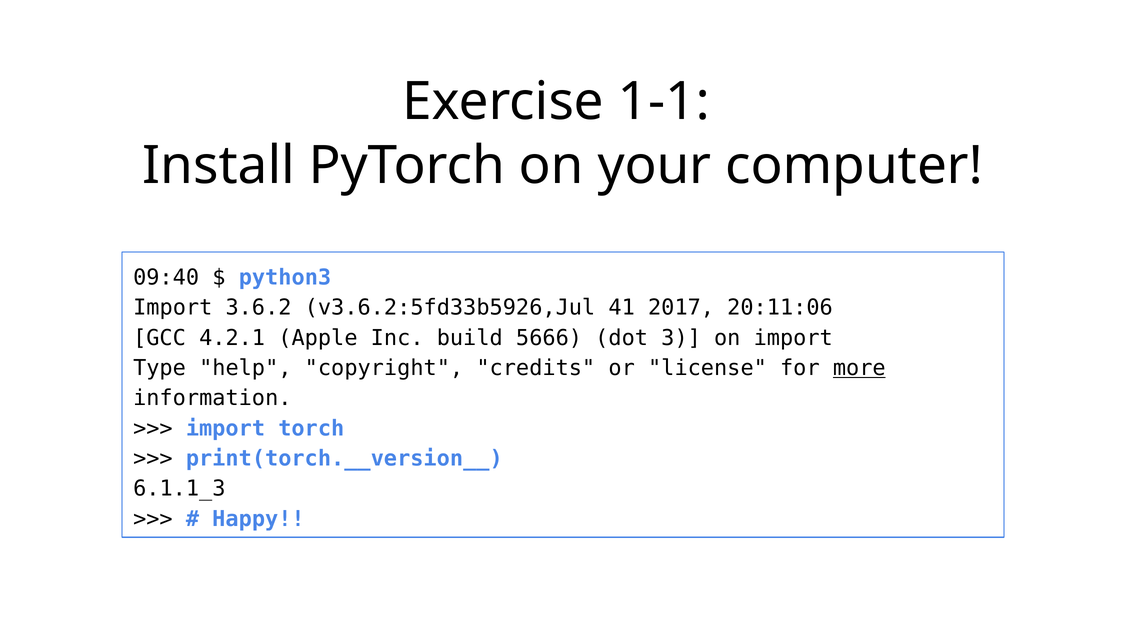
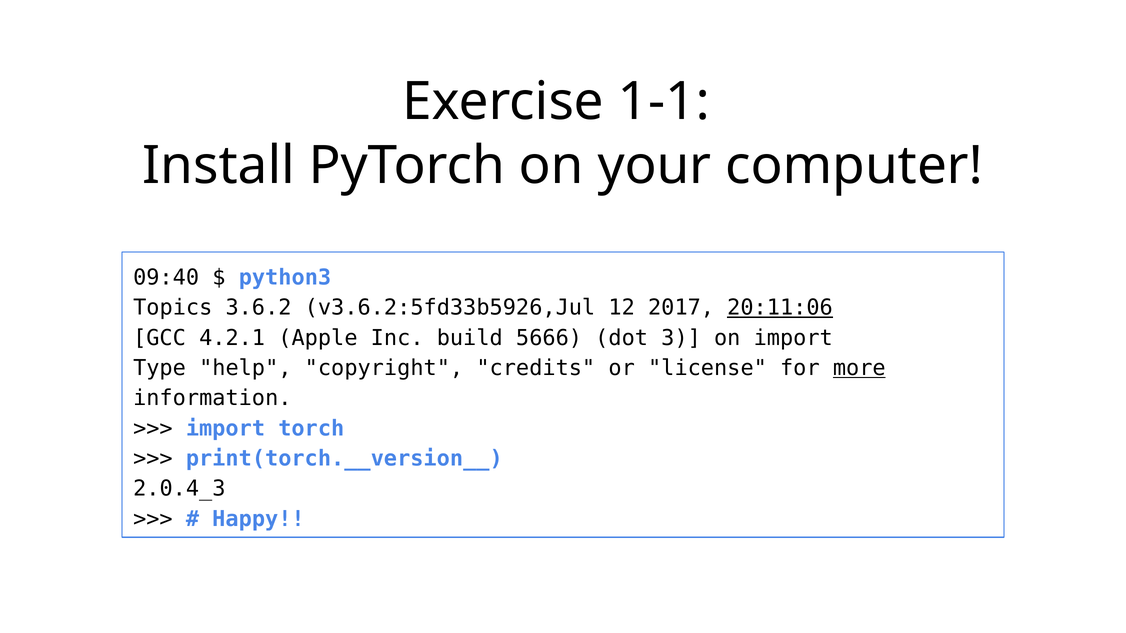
Import at (173, 308): Import -> Topics
41: 41 -> 12
20:11:06 underline: none -> present
6.1.1_3: 6.1.1_3 -> 2.0.4_3
